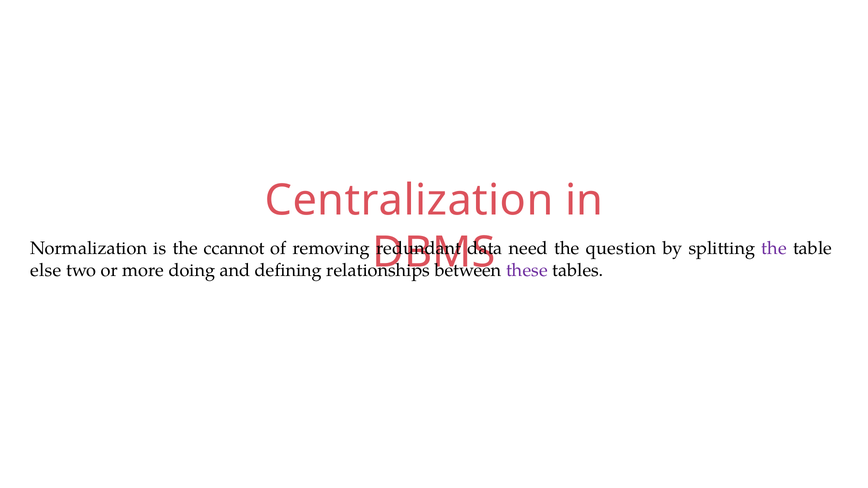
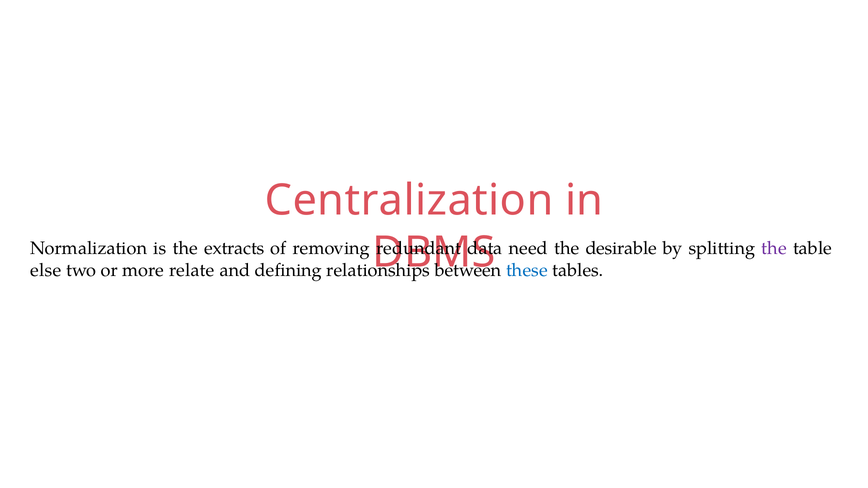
ccannot: ccannot -> extracts
question: question -> desirable
doing: doing -> relate
these colour: purple -> blue
